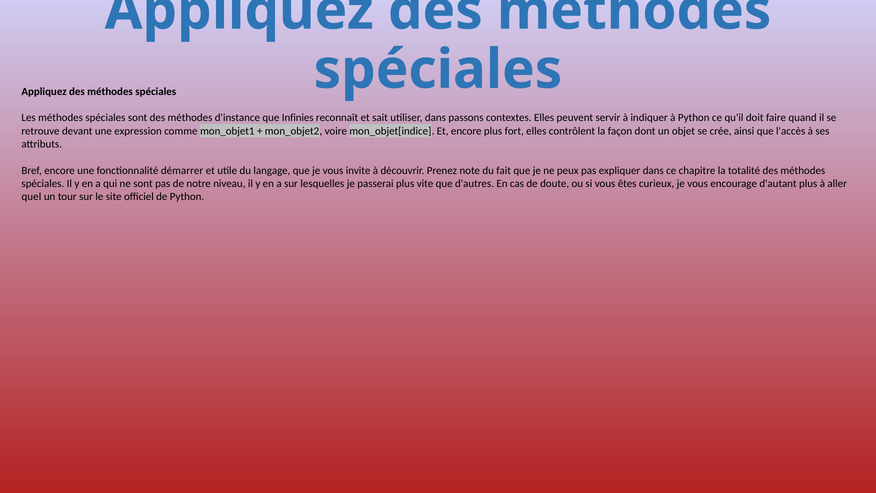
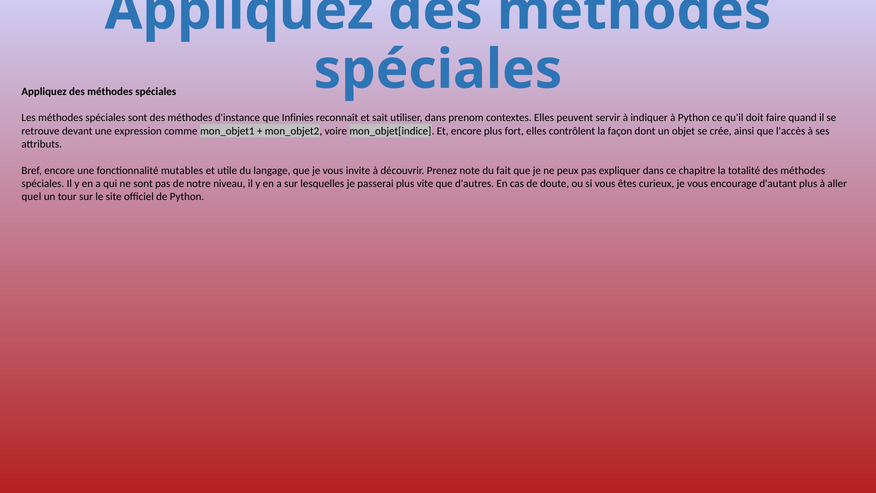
passons: passons -> prenom
démarrer: démarrer -> mutables
